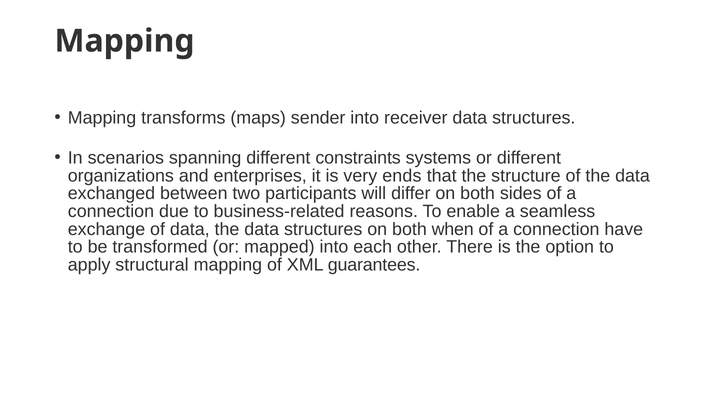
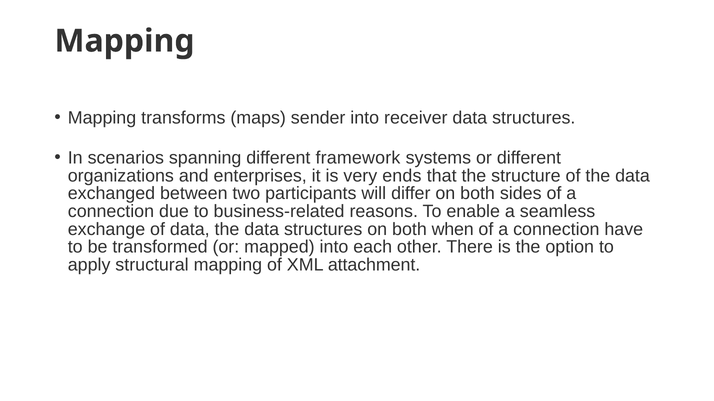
constraints: constraints -> framework
guarantees: guarantees -> attachment
